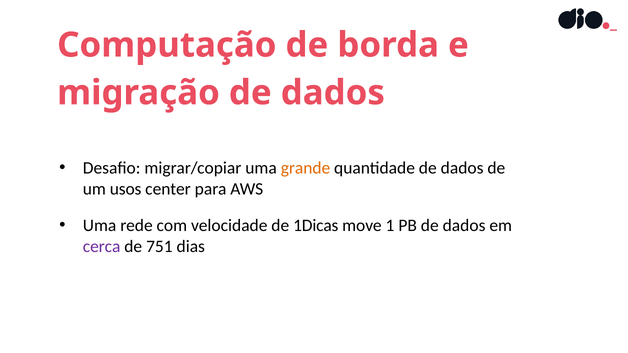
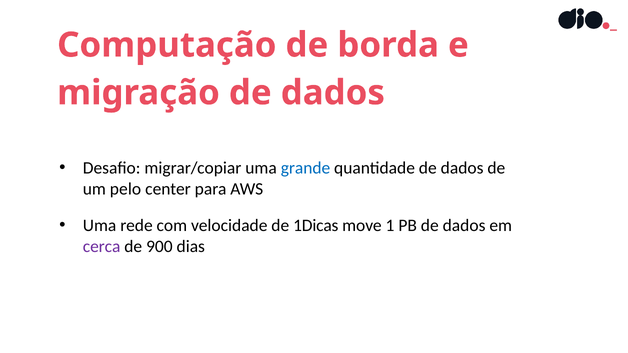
grande colour: orange -> blue
usos: usos -> pelo
751: 751 -> 900
